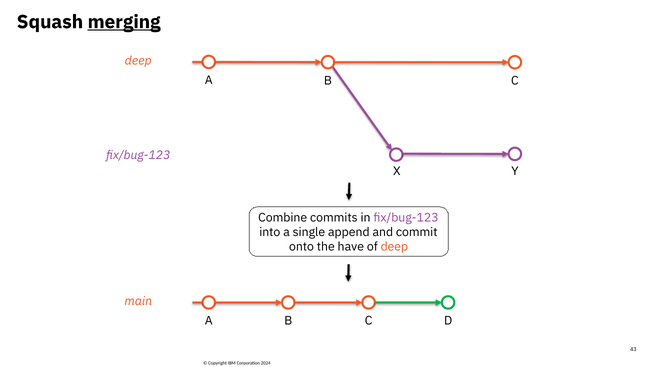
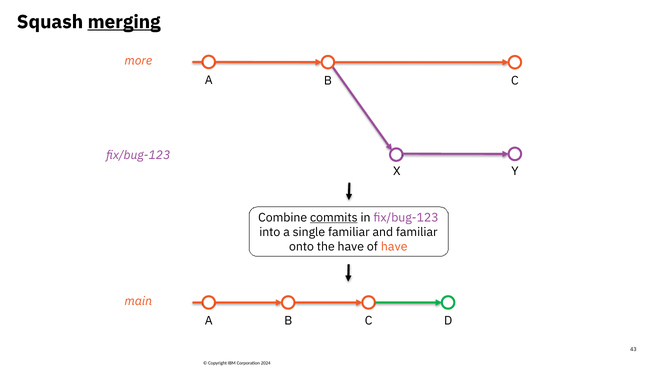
deep at (138, 61): deep -> more
commits underline: none -> present
single append: append -> familiar
and commit: commit -> familiar
of deep: deep -> have
